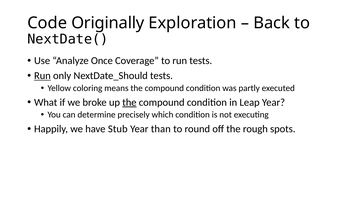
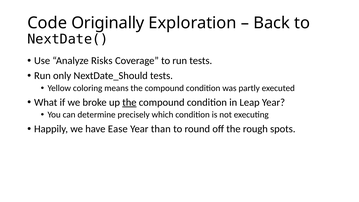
Once: Once -> Risks
Run at (42, 76) underline: present -> none
Stub: Stub -> Ease
